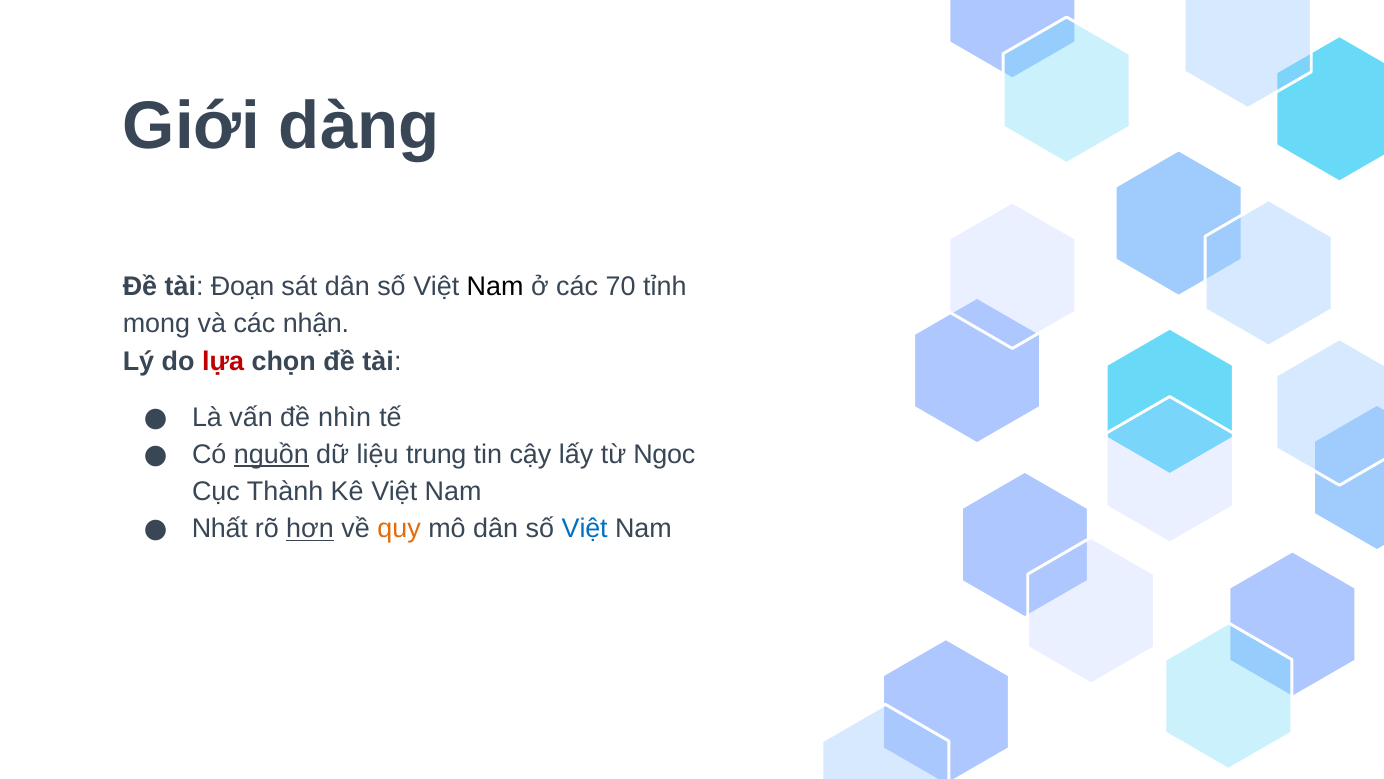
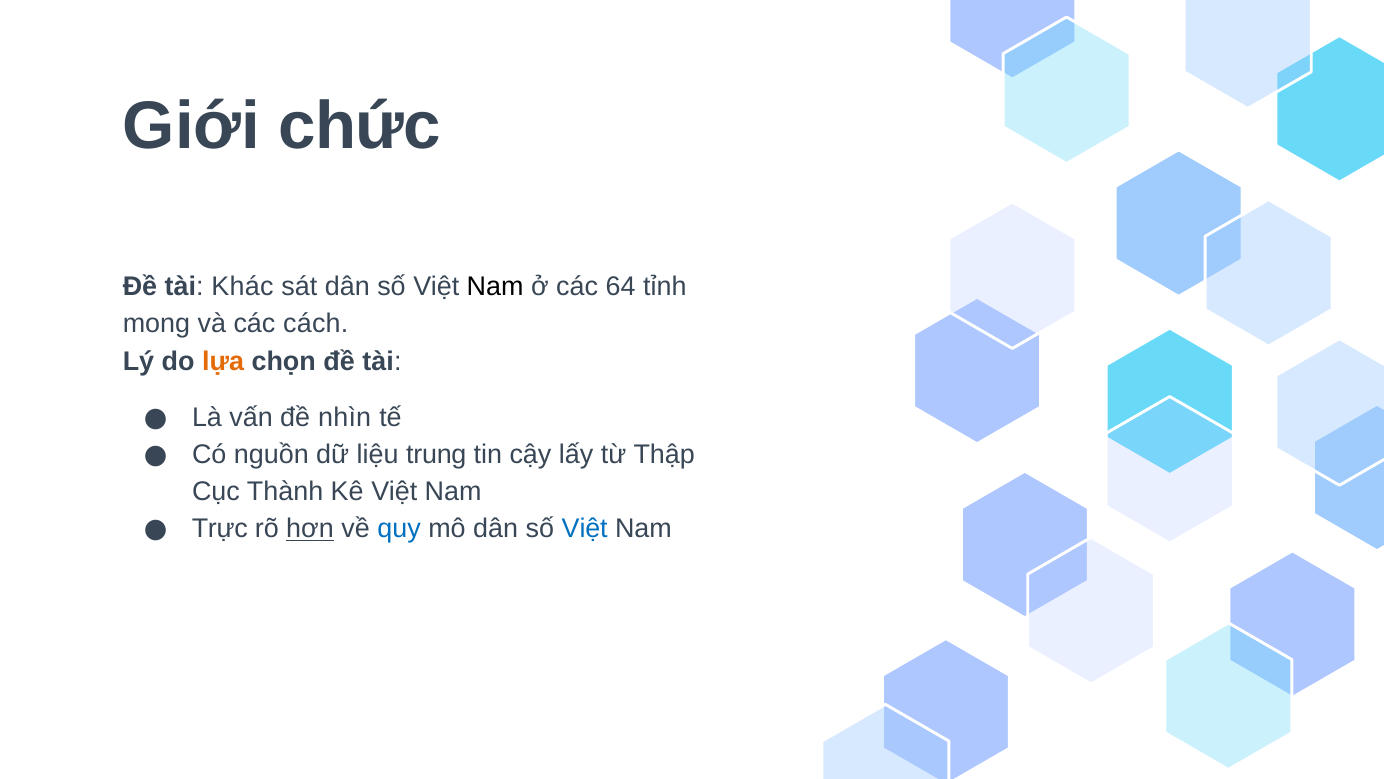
dàng: dàng -> chức
Đoạn: Đoạn -> Khác
70: 70 -> 64
nhận: nhận -> cách
lựa colour: red -> orange
nguồn underline: present -> none
Ngoc: Ngoc -> Thập
Nhất: Nhất -> Trực
quy colour: orange -> blue
